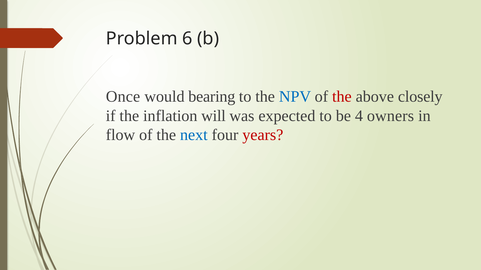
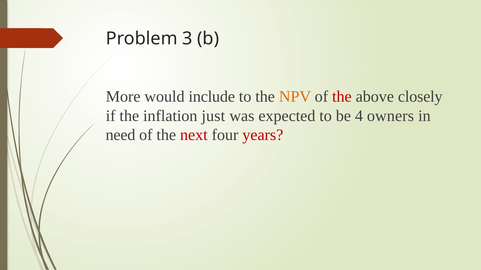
6: 6 -> 3
Once: Once -> More
bearing: bearing -> include
NPV colour: blue -> orange
will: will -> just
flow: flow -> need
next colour: blue -> red
